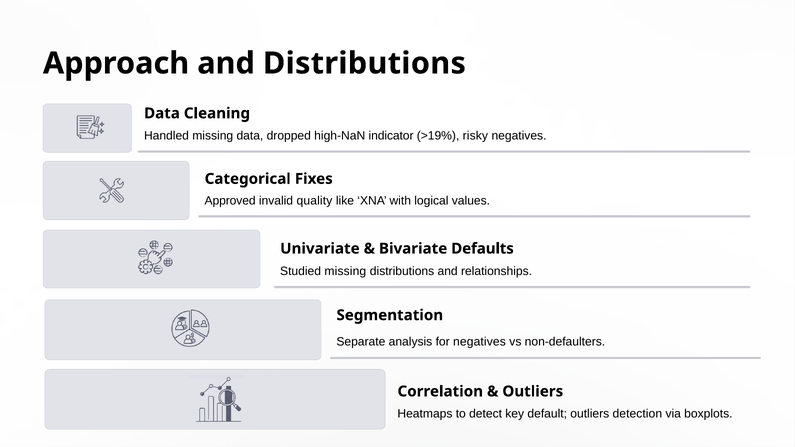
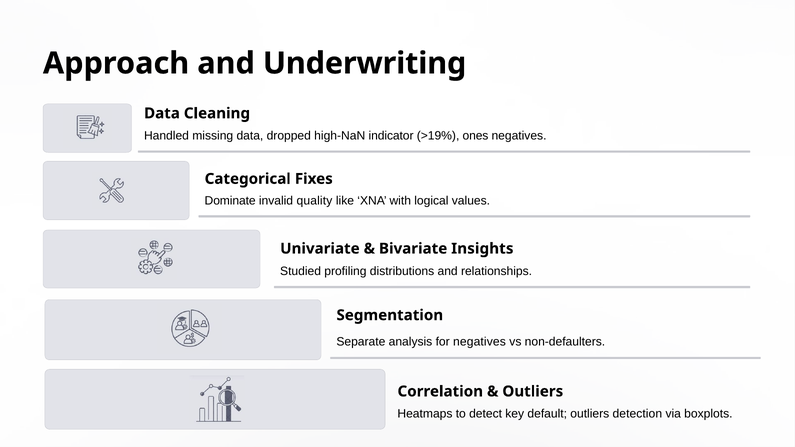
and Distributions: Distributions -> Underwriting
risky: risky -> ones
Approved: Approved -> Dominate
Defaults: Defaults -> Insights
Studied missing: missing -> profiling
